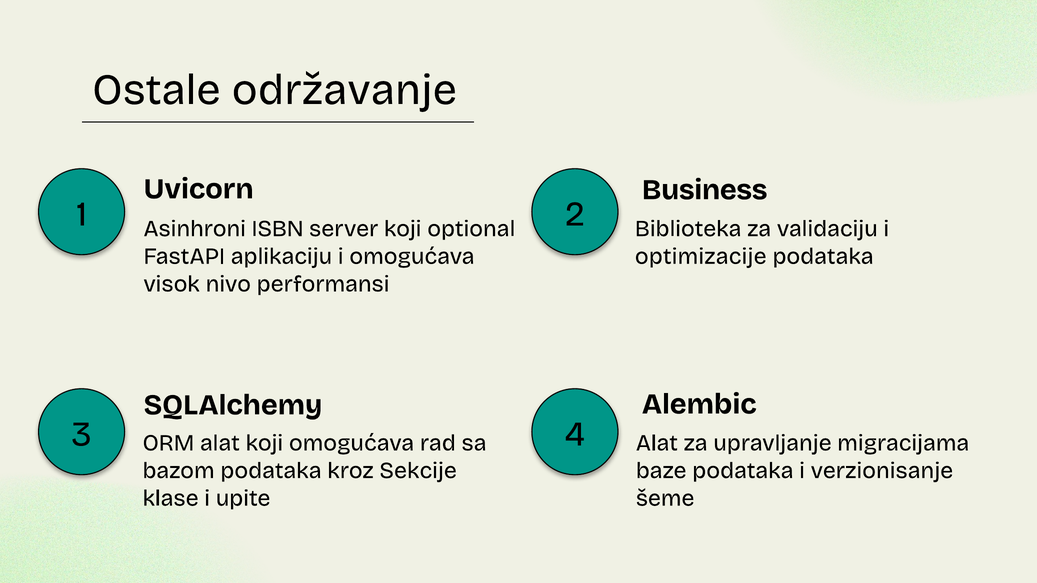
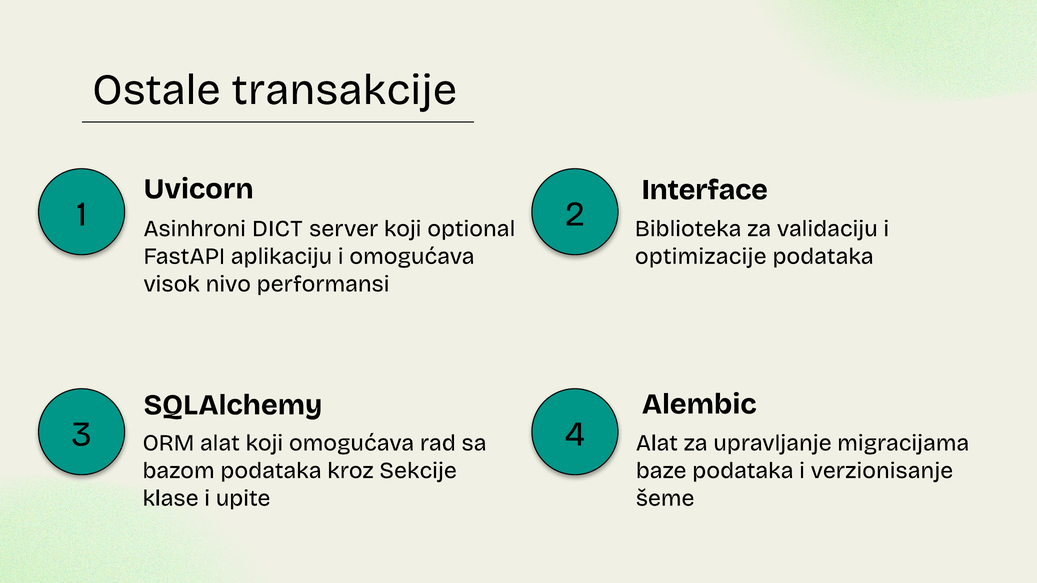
održavanje: održavanje -> transakcije
Business: Business -> Interface
ISBN: ISBN -> DICT
